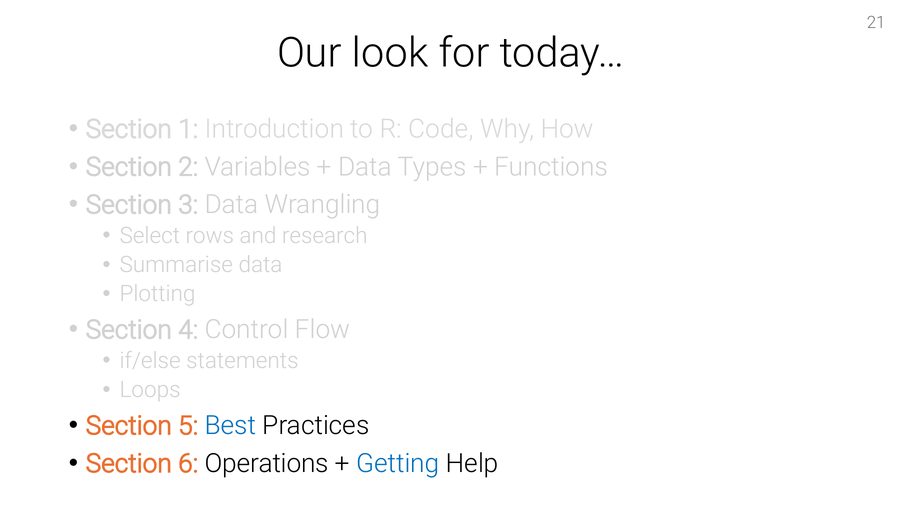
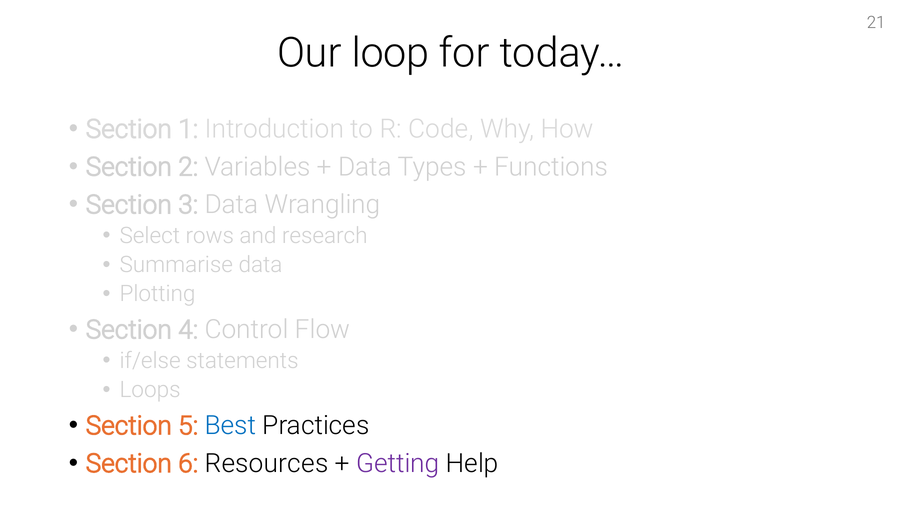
look: look -> loop
Operations: Operations -> Resources
Getting colour: blue -> purple
